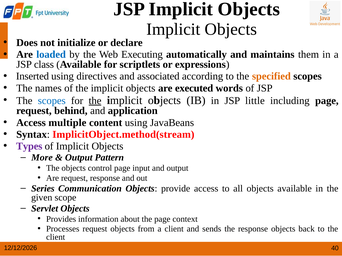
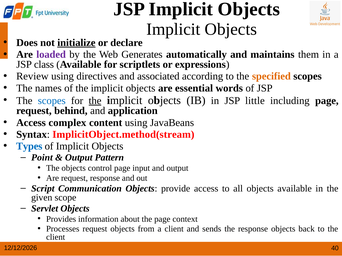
initialize underline: none -> present
loaded colour: blue -> purple
Executing: Executing -> Generates
Inserted: Inserted -> Review
executed: executed -> essential
multiple: multiple -> complex
Types colour: purple -> blue
More: More -> Point
Series: Series -> Script
